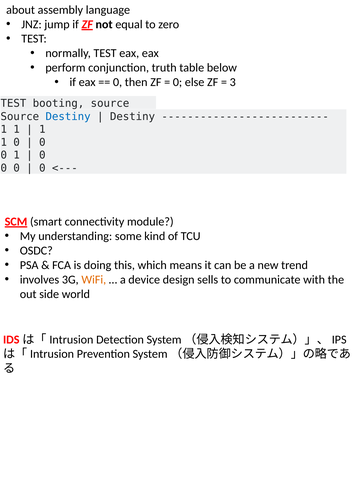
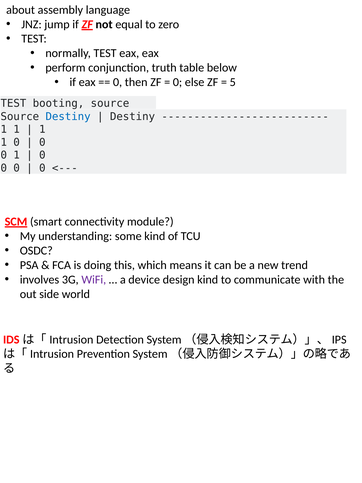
3: 3 -> 5
WiFi colour: orange -> purple
design sells: sells -> kind
